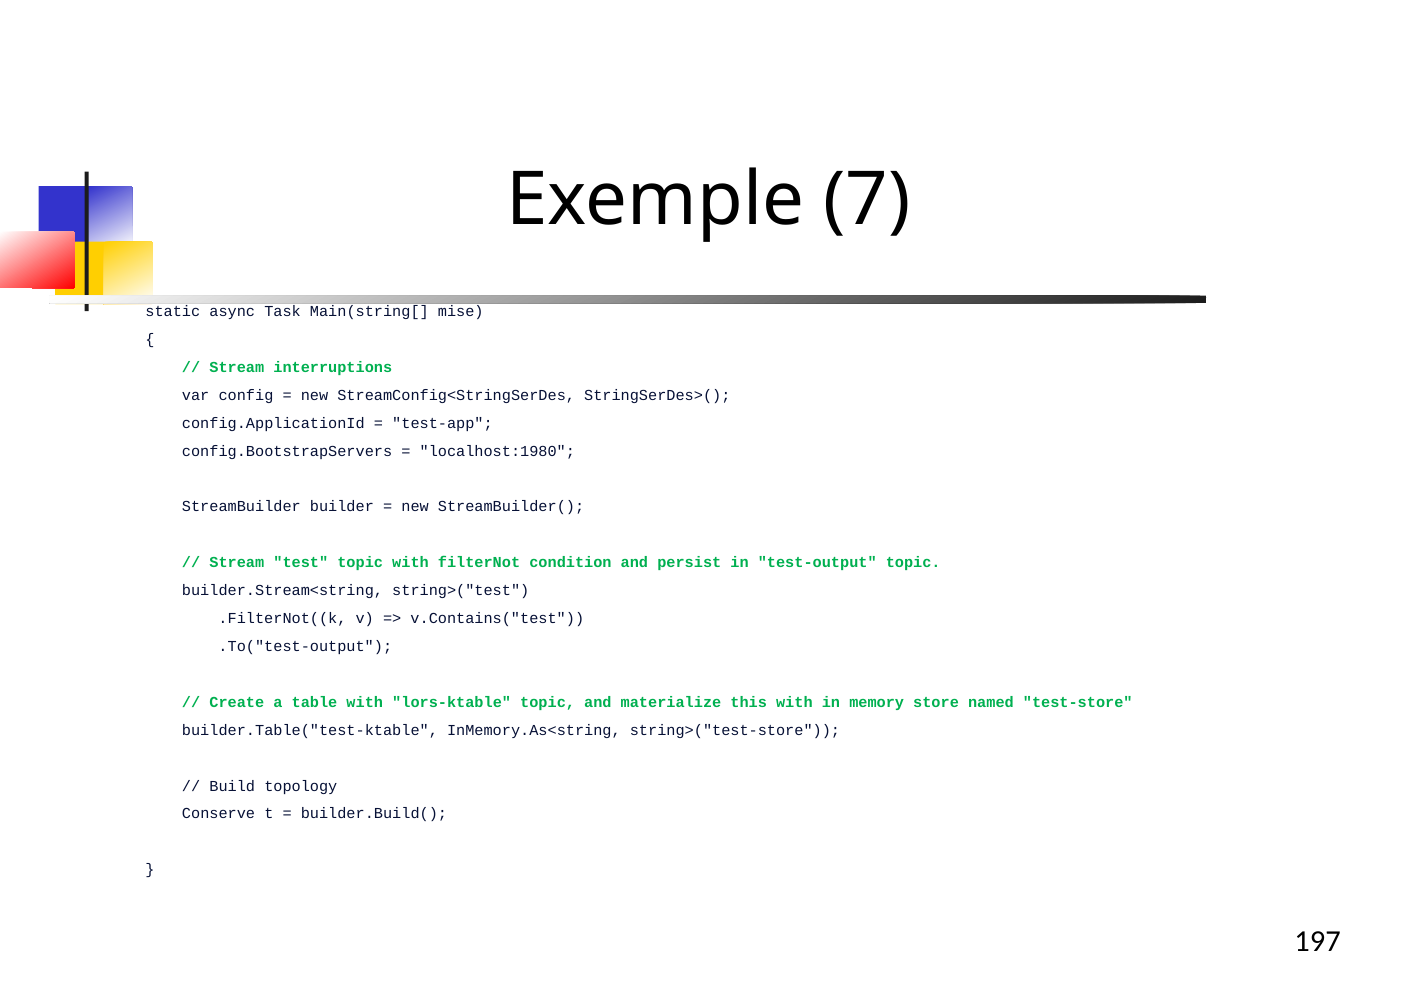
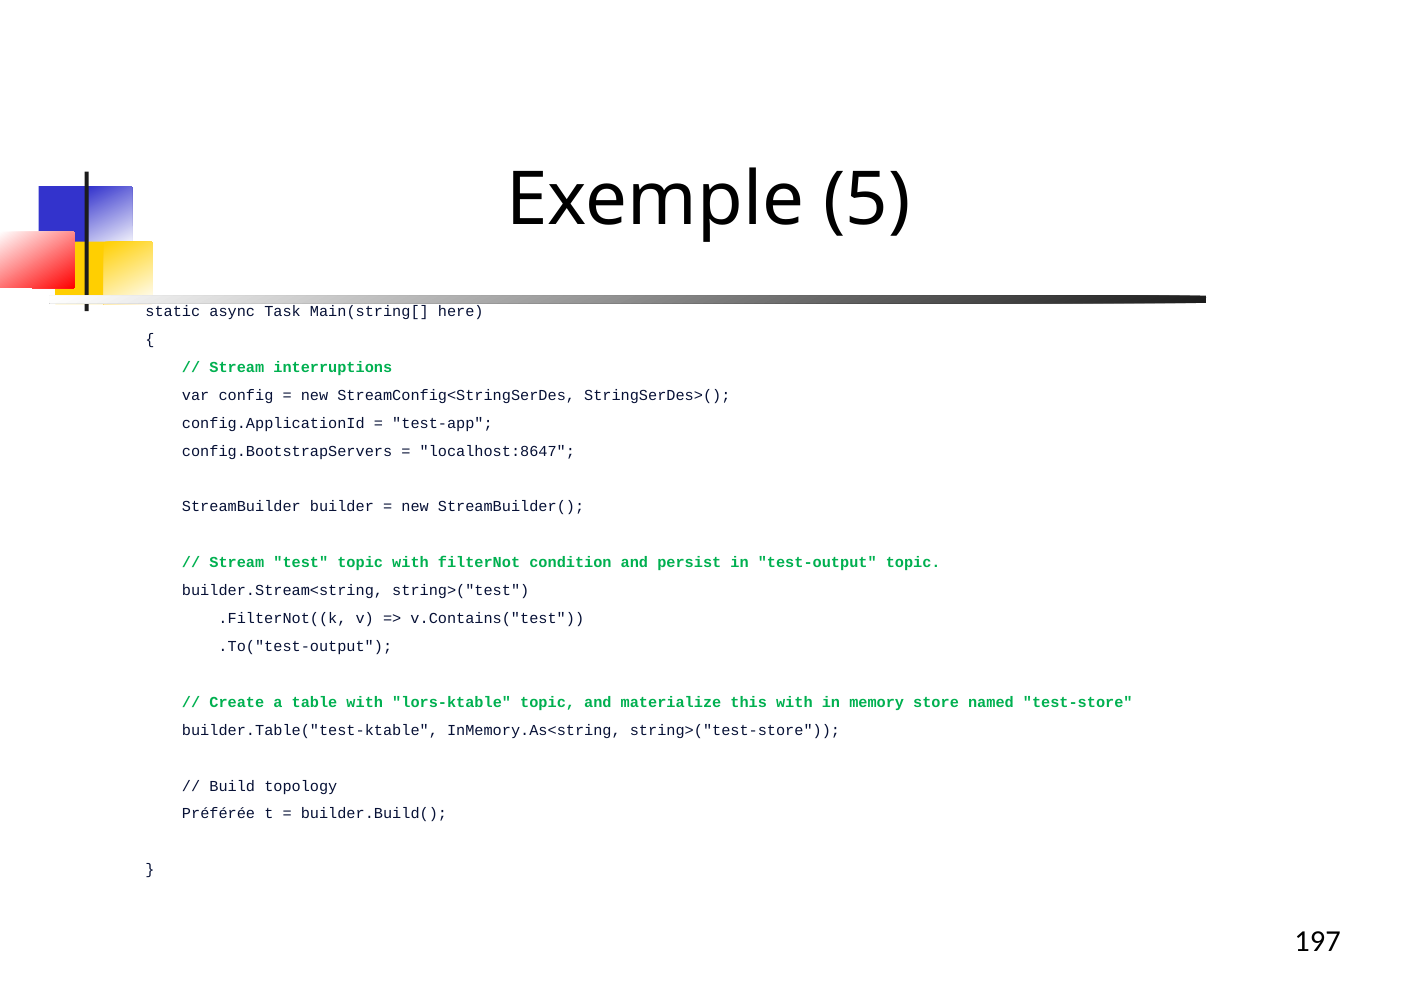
7: 7 -> 5
mise: mise -> here
localhost:1980: localhost:1980 -> localhost:8647
Conserve: Conserve -> Préférée
